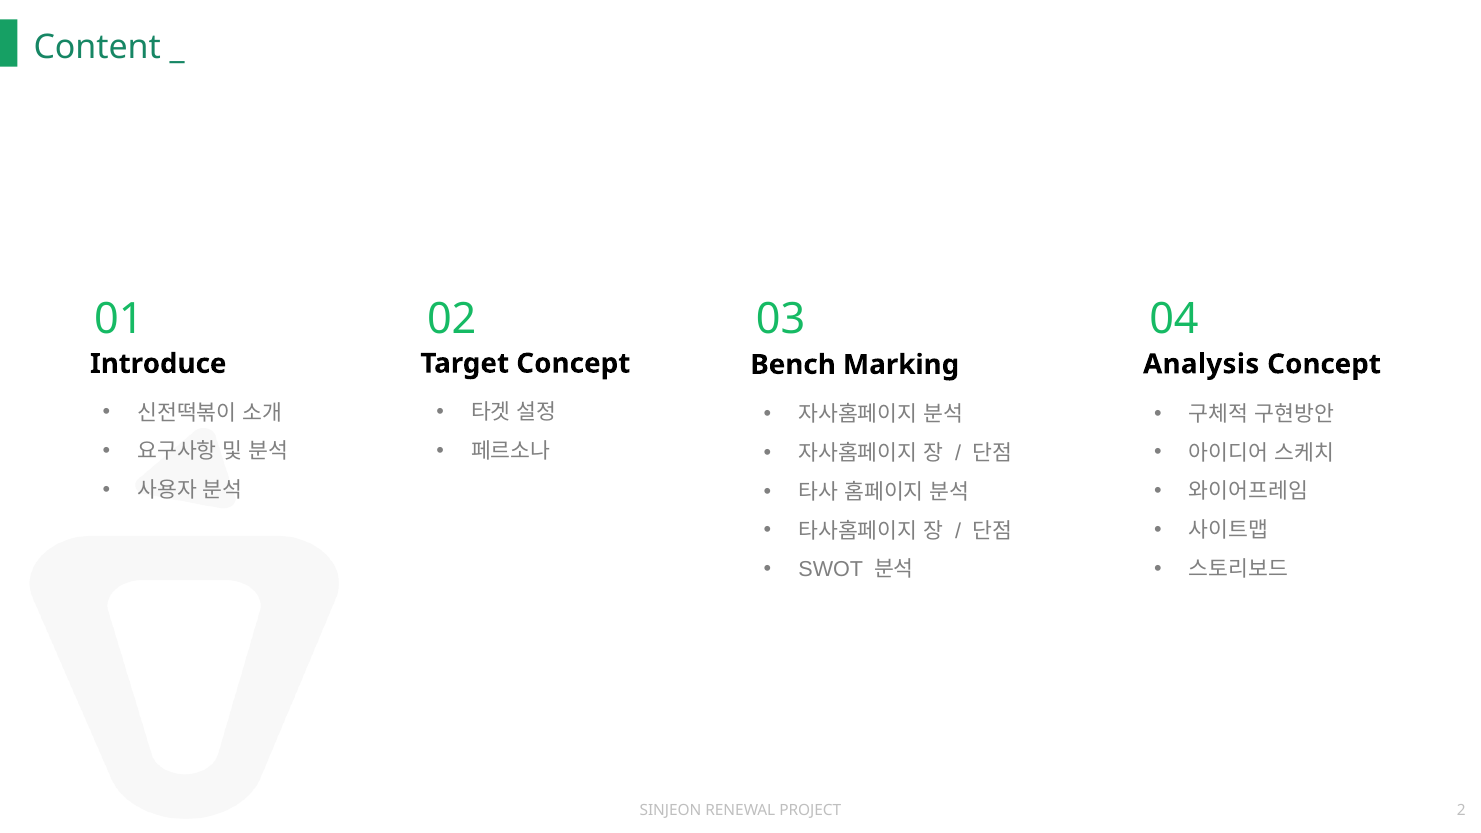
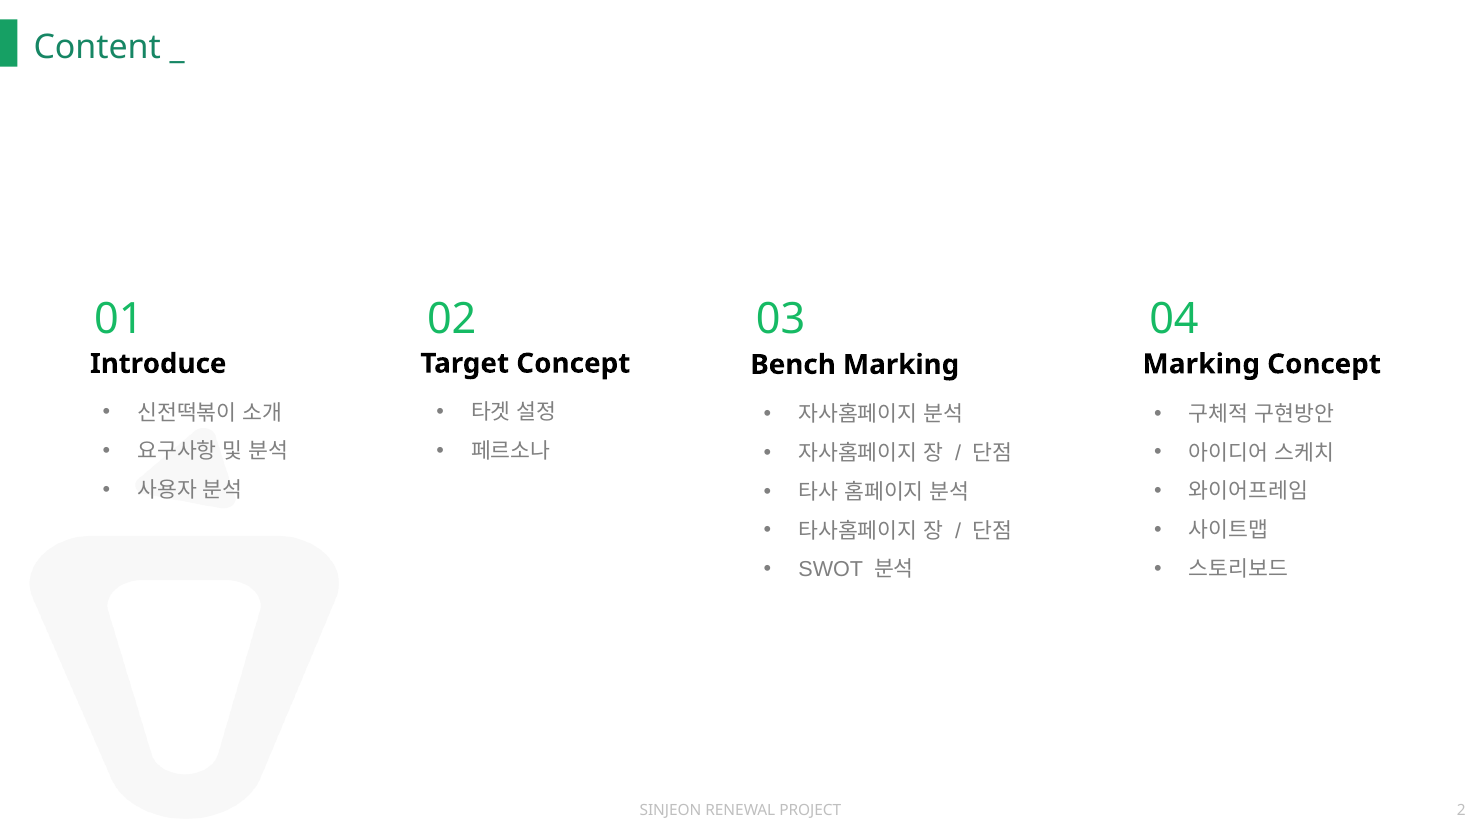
Analysis at (1201, 364): Analysis -> Marking
